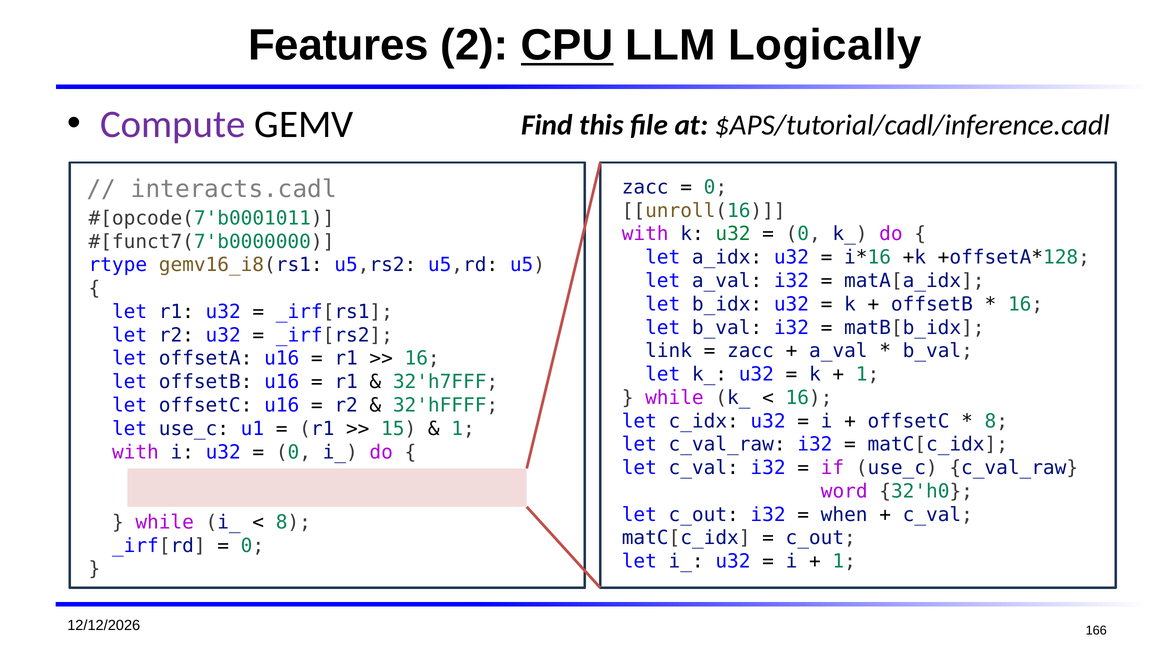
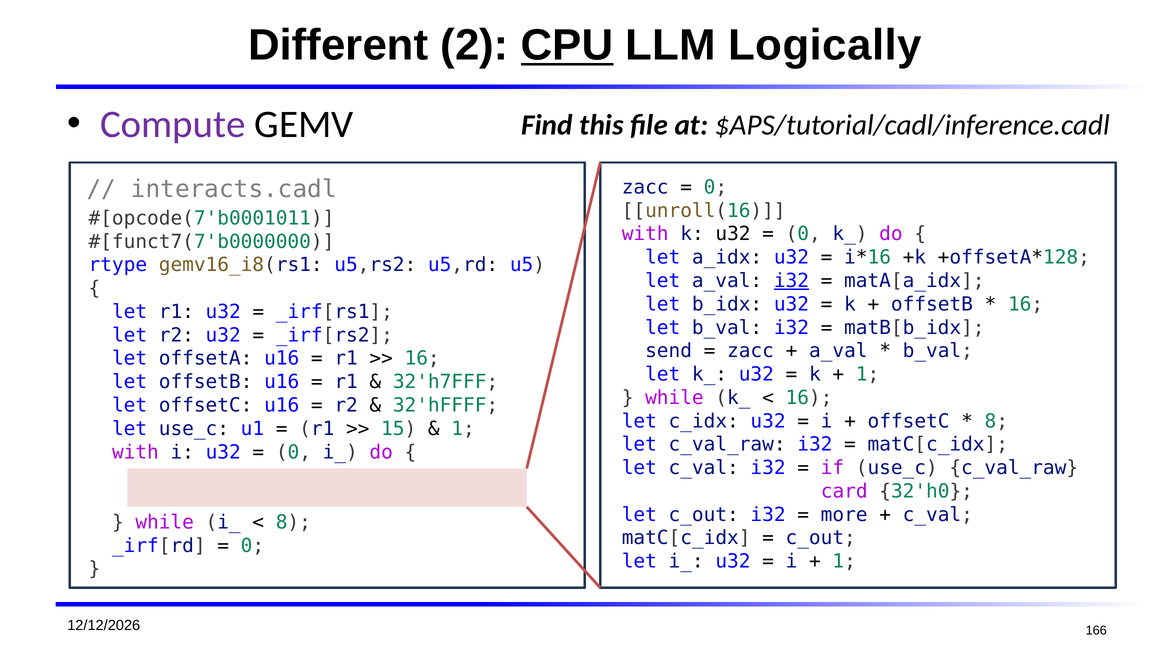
Features: Features -> Different
u32 at (733, 234) colour: green -> black
i32 at (791, 281) underline: none -> present
link: link -> send
word: word -> card
when: when -> more
